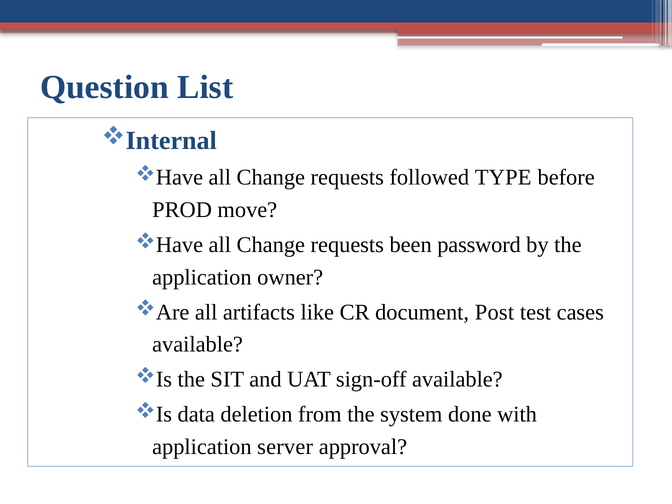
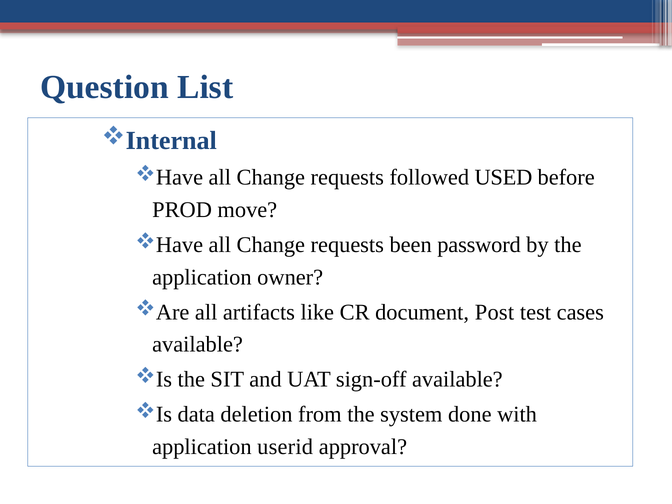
TYPE: TYPE -> USED
server: server -> userid
